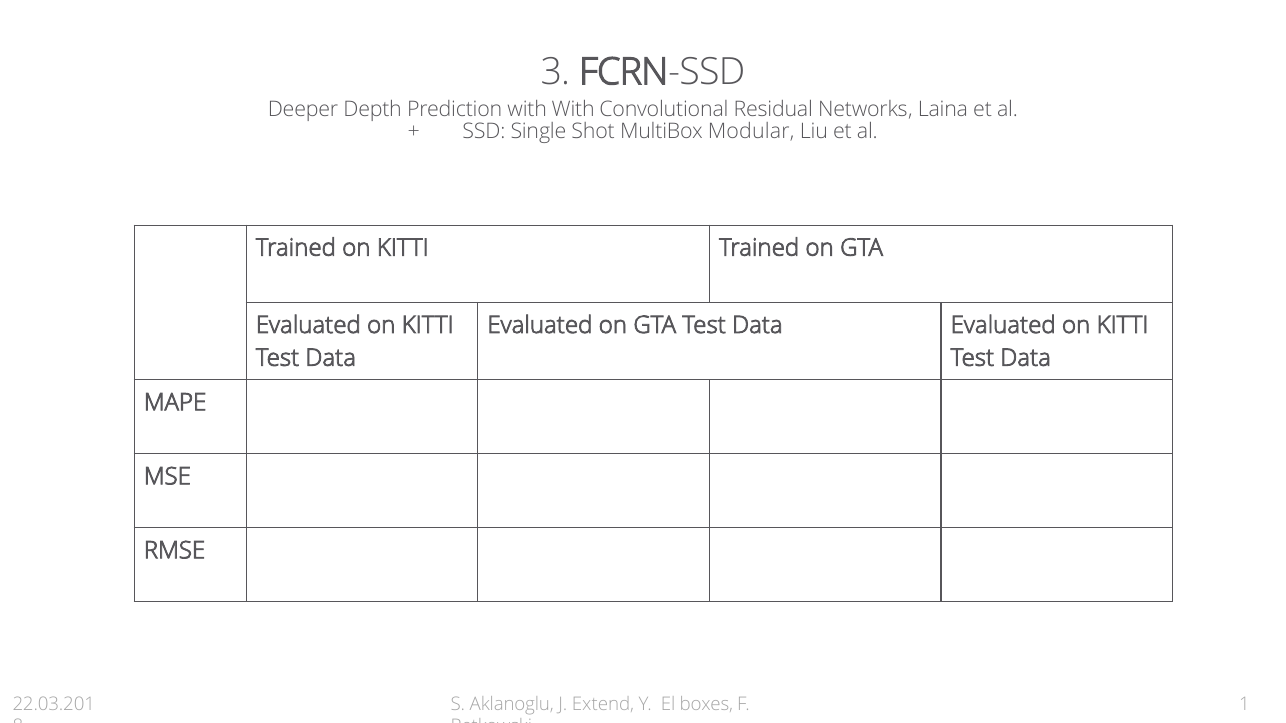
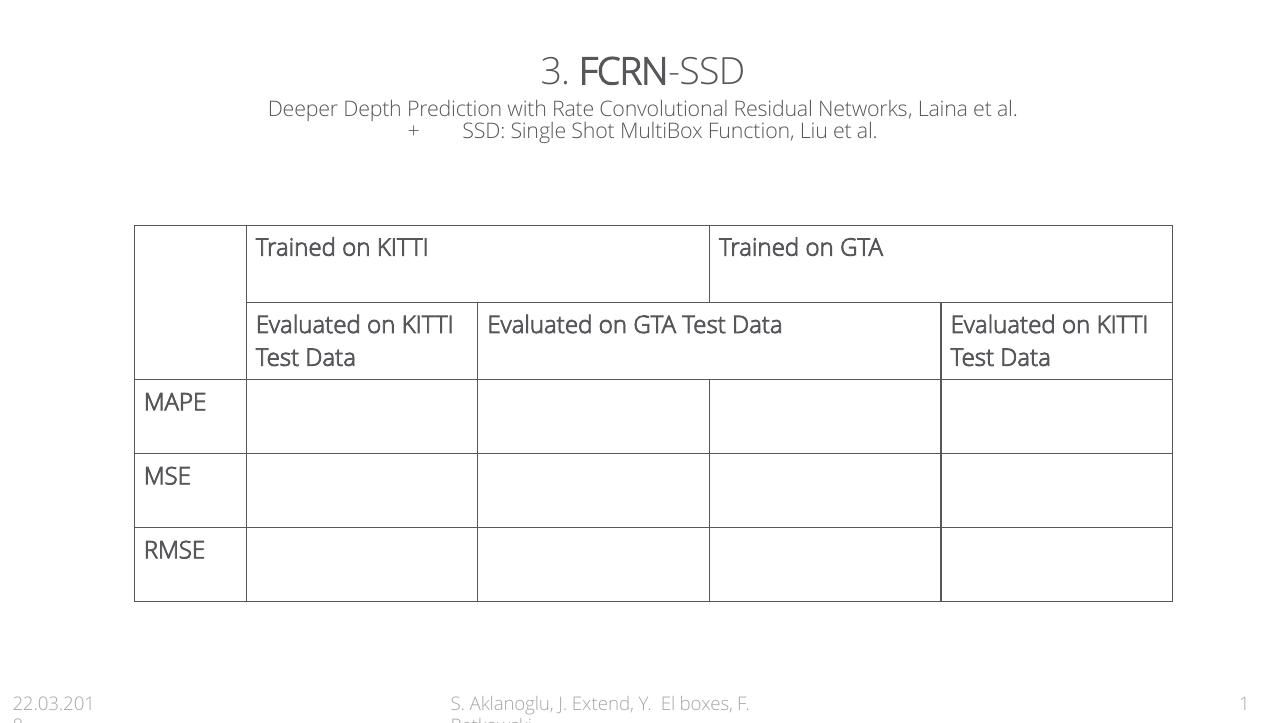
with With: With -> Rate
Modular: Modular -> Function
